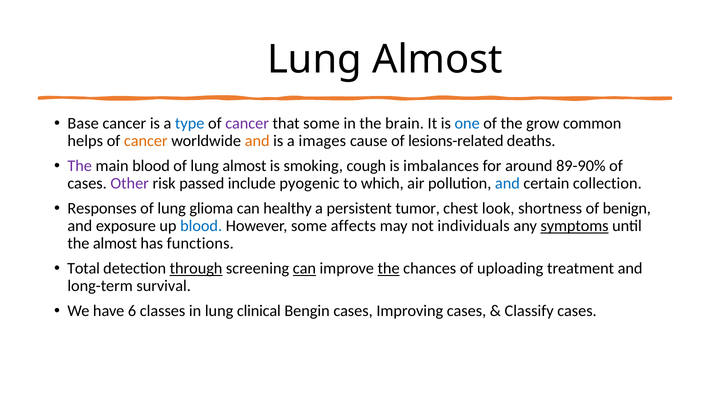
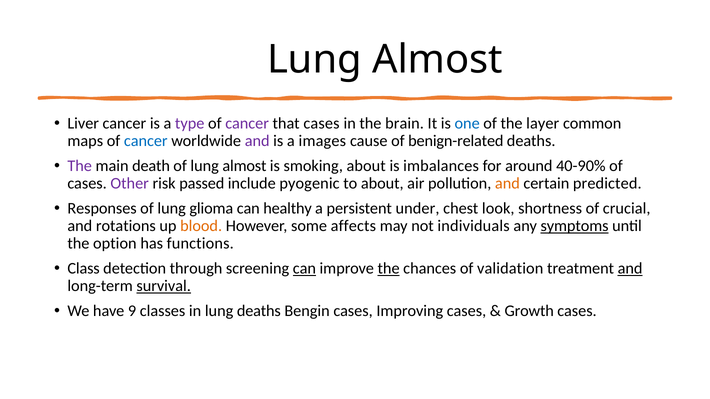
Base: Base -> Liver
type colour: blue -> purple
that some: some -> cases
grow: grow -> layer
helps: helps -> maps
cancer at (146, 141) colour: orange -> blue
and at (257, 141) colour: orange -> purple
lesions-related: lesions-related -> benign-related
main blood: blood -> death
smoking cough: cough -> about
89-90%: 89-90% -> 40-90%
to which: which -> about
and at (507, 184) colour: blue -> orange
collection: collection -> predicted
tumor: tumor -> under
benign: benign -> crucial
exposure: exposure -> rotations
blood at (201, 226) colour: blue -> orange
the almost: almost -> option
Total: Total -> Class
through underline: present -> none
uploading: uploading -> validation
and at (630, 269) underline: none -> present
survival underline: none -> present
6: 6 -> 9
lung clinical: clinical -> deaths
Classify: Classify -> Growth
